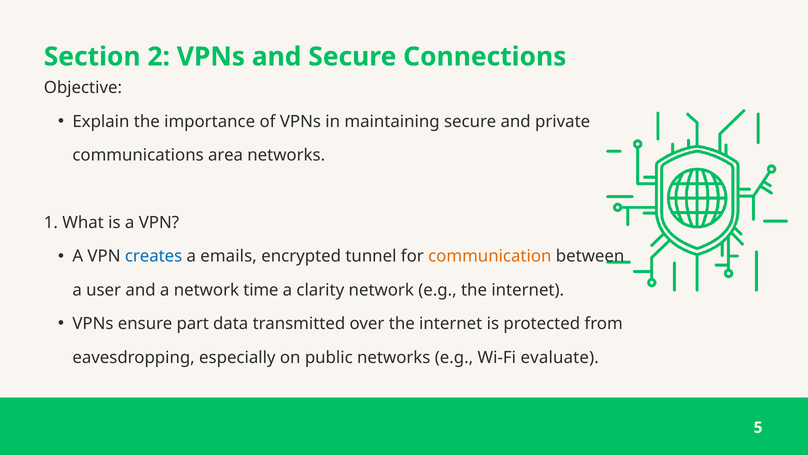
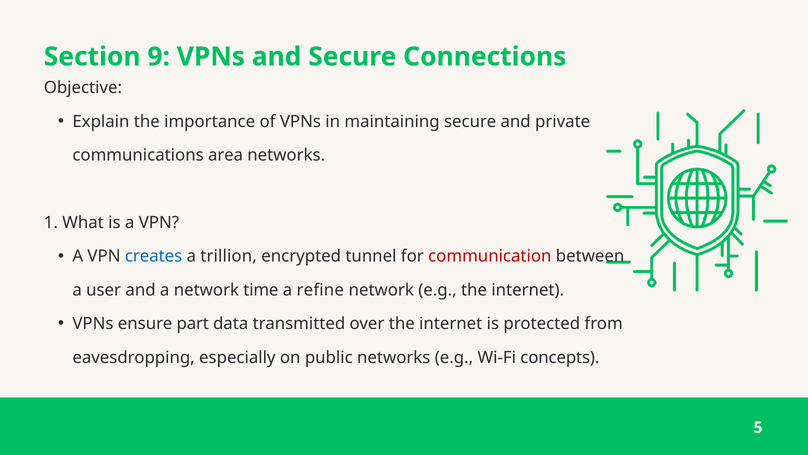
2: 2 -> 9
emails: emails -> trillion
communication colour: orange -> red
clarity: clarity -> refine
evaluate: evaluate -> concepts
